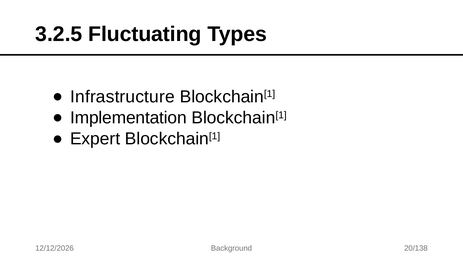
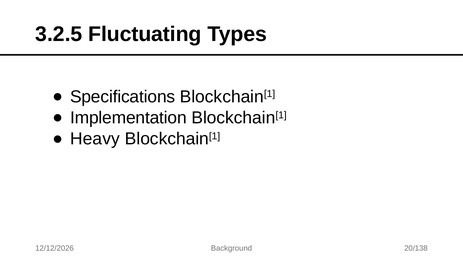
Infrastructure: Infrastructure -> Specifications
Expert: Expert -> Heavy
